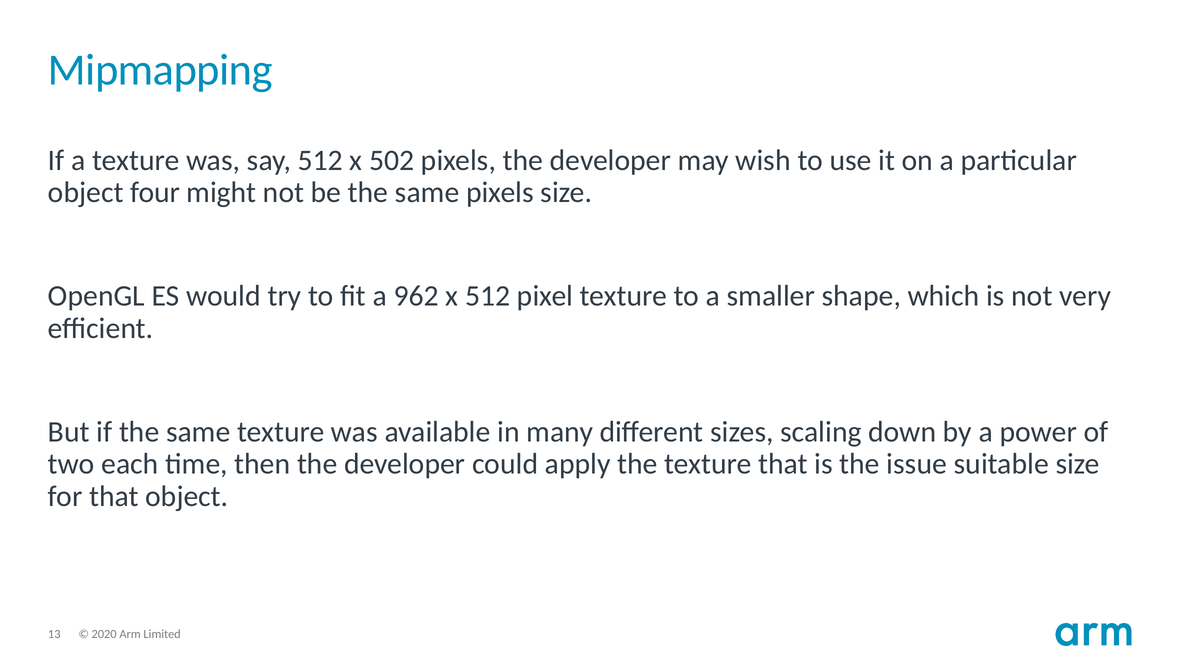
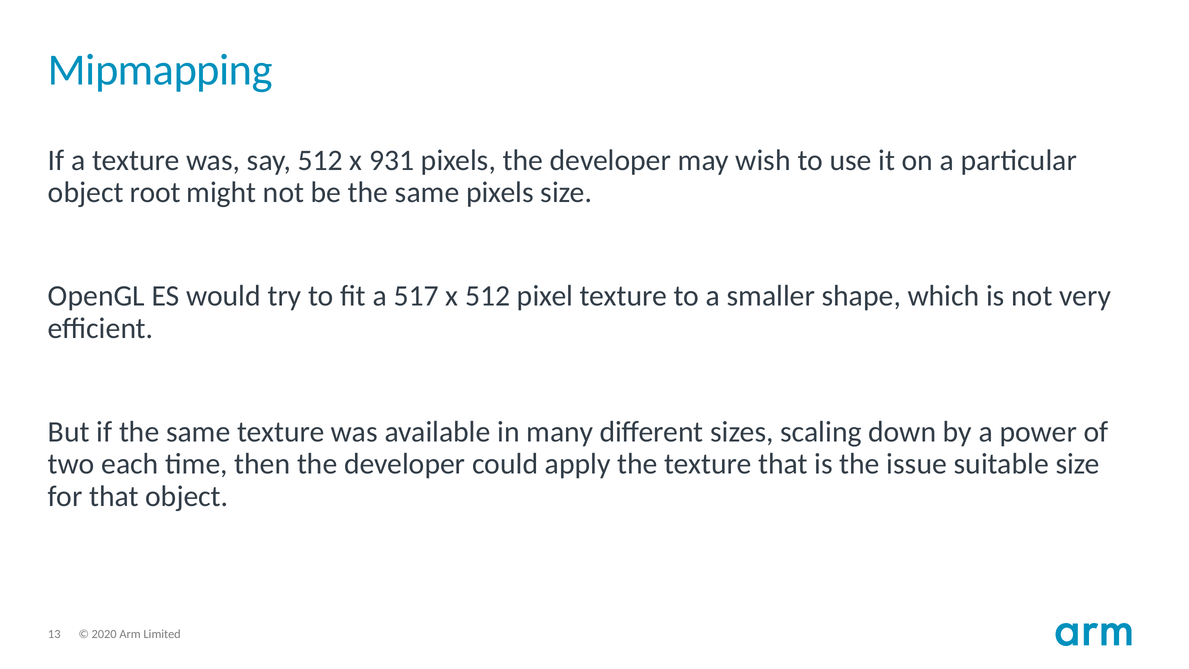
502: 502 -> 931
four: four -> root
962: 962 -> 517
